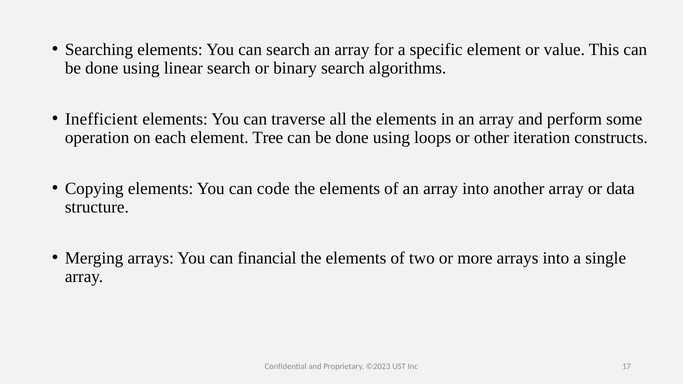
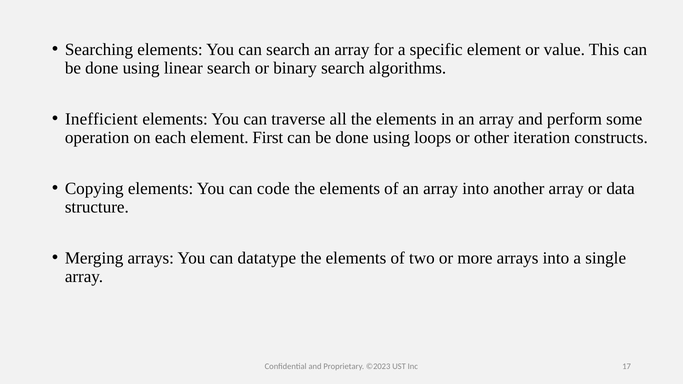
Tree: Tree -> First
financial: financial -> datatype
